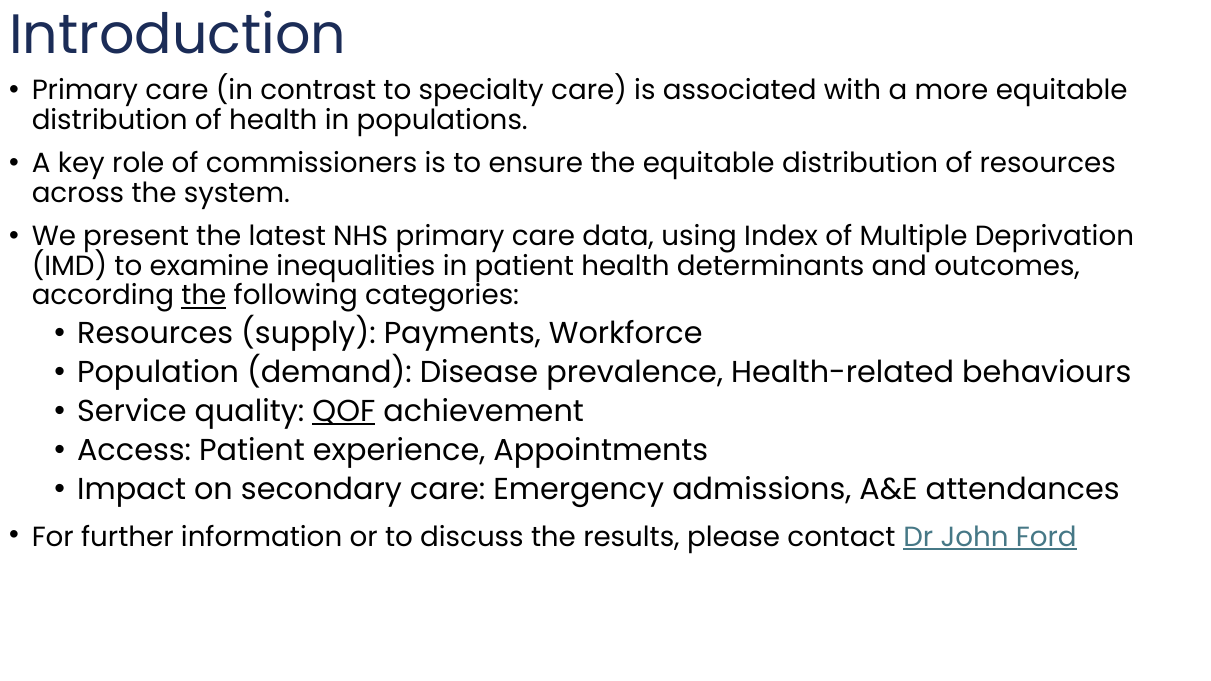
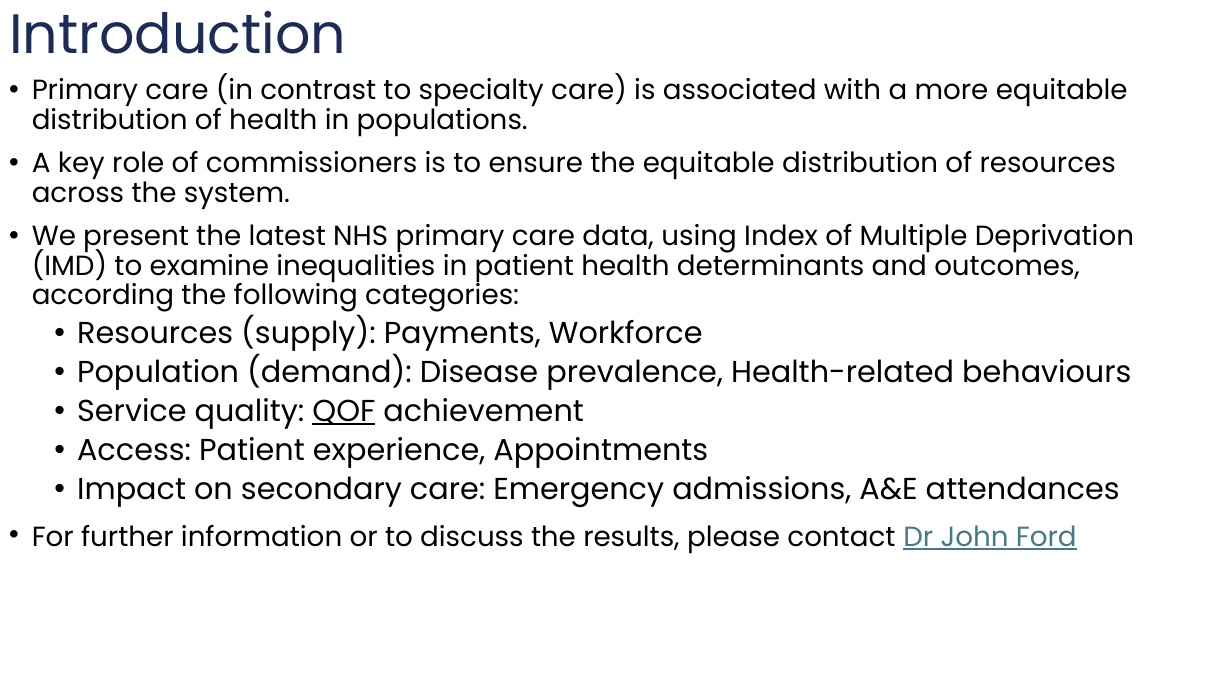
the at (204, 296) underline: present -> none
